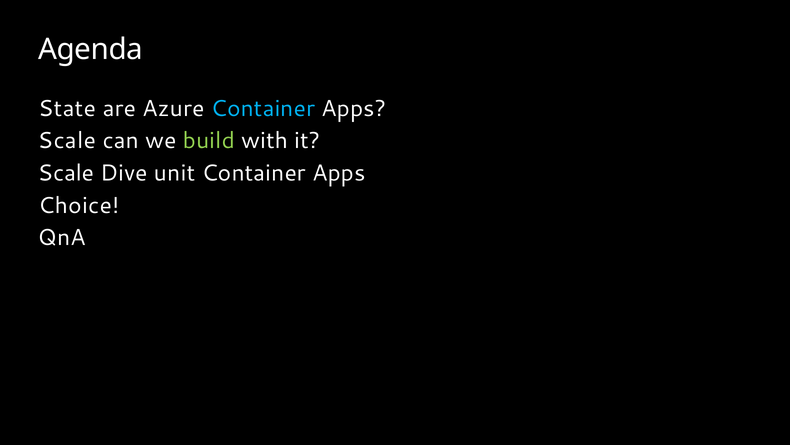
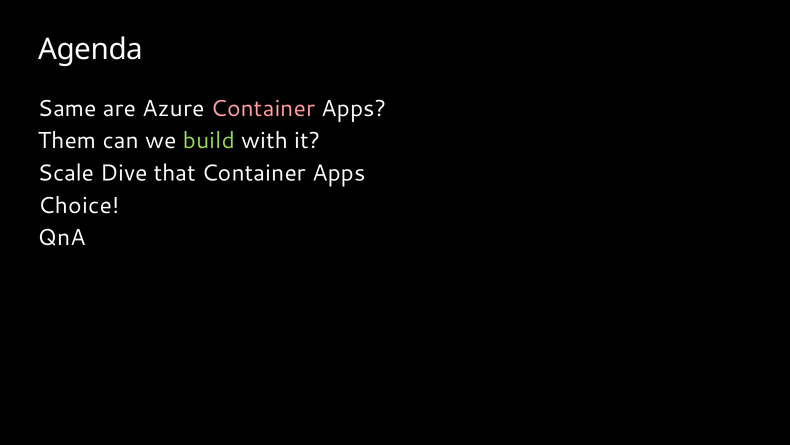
State: State -> Same
Container at (263, 108) colour: light blue -> pink
Scale at (67, 141): Scale -> Them
unit: unit -> that
